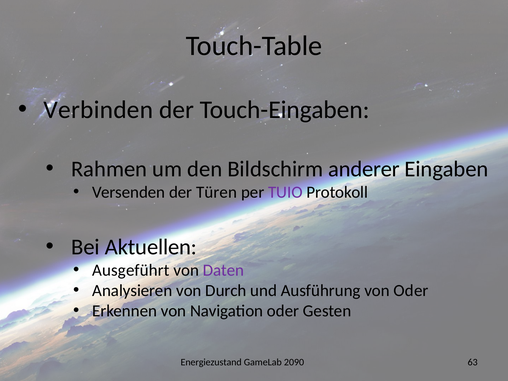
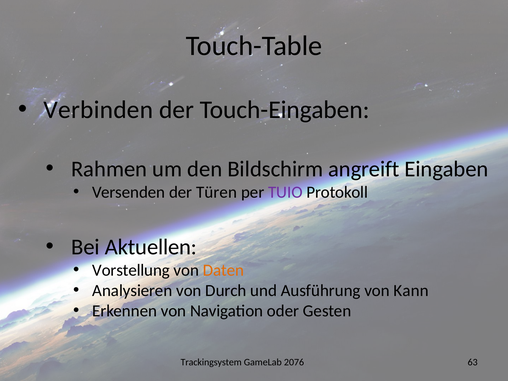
anderer: anderer -> angreift
Ausgeführt: Ausgeführt -> Vorstellung
Daten colour: purple -> orange
von Oder: Oder -> Kann
Energiezustand: Energiezustand -> Trackingsystem
2090: 2090 -> 2076
